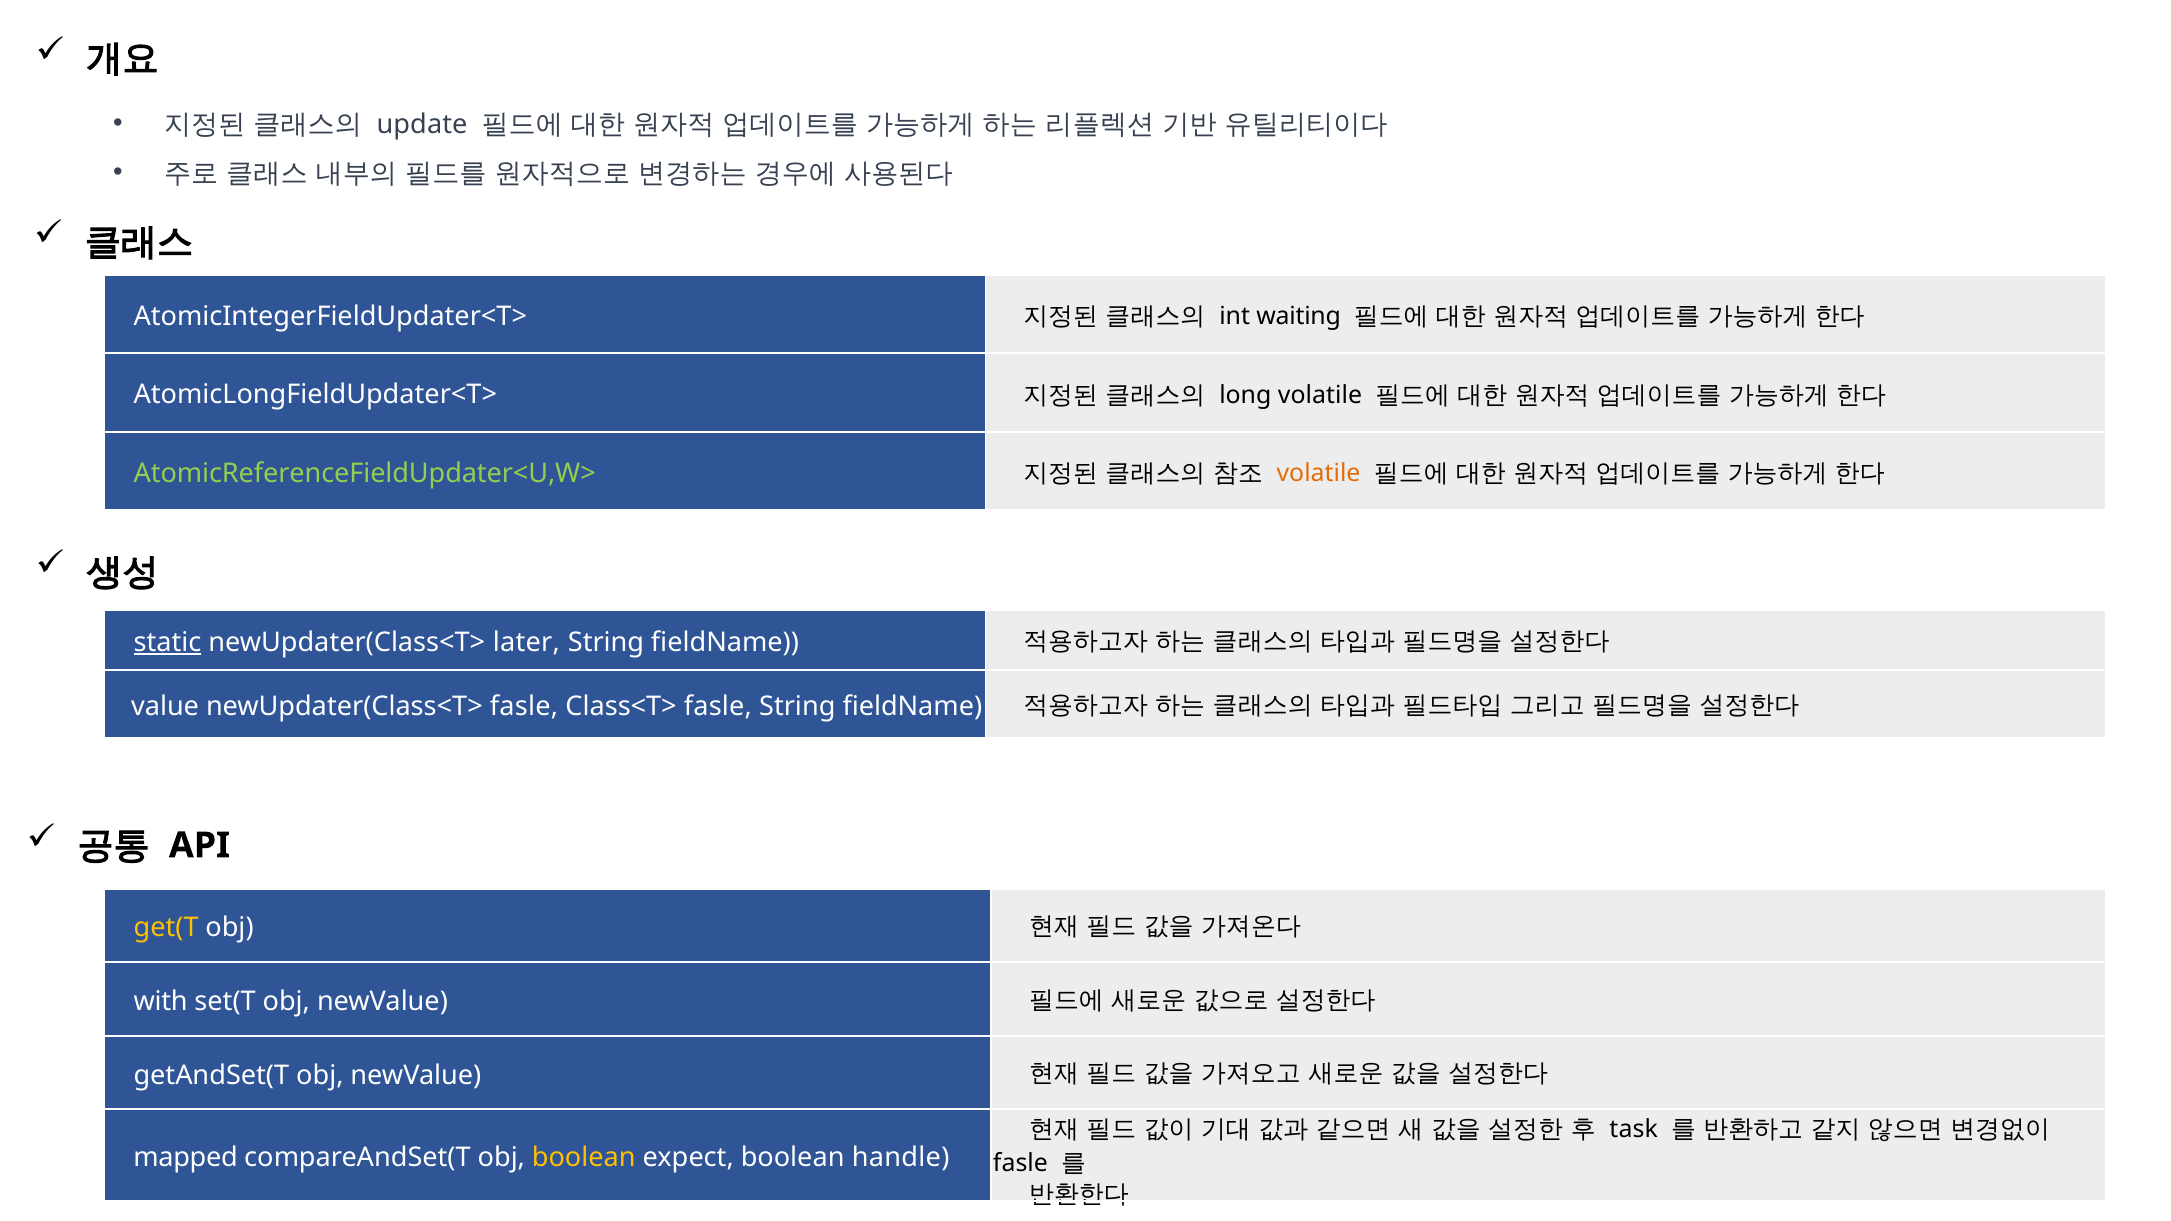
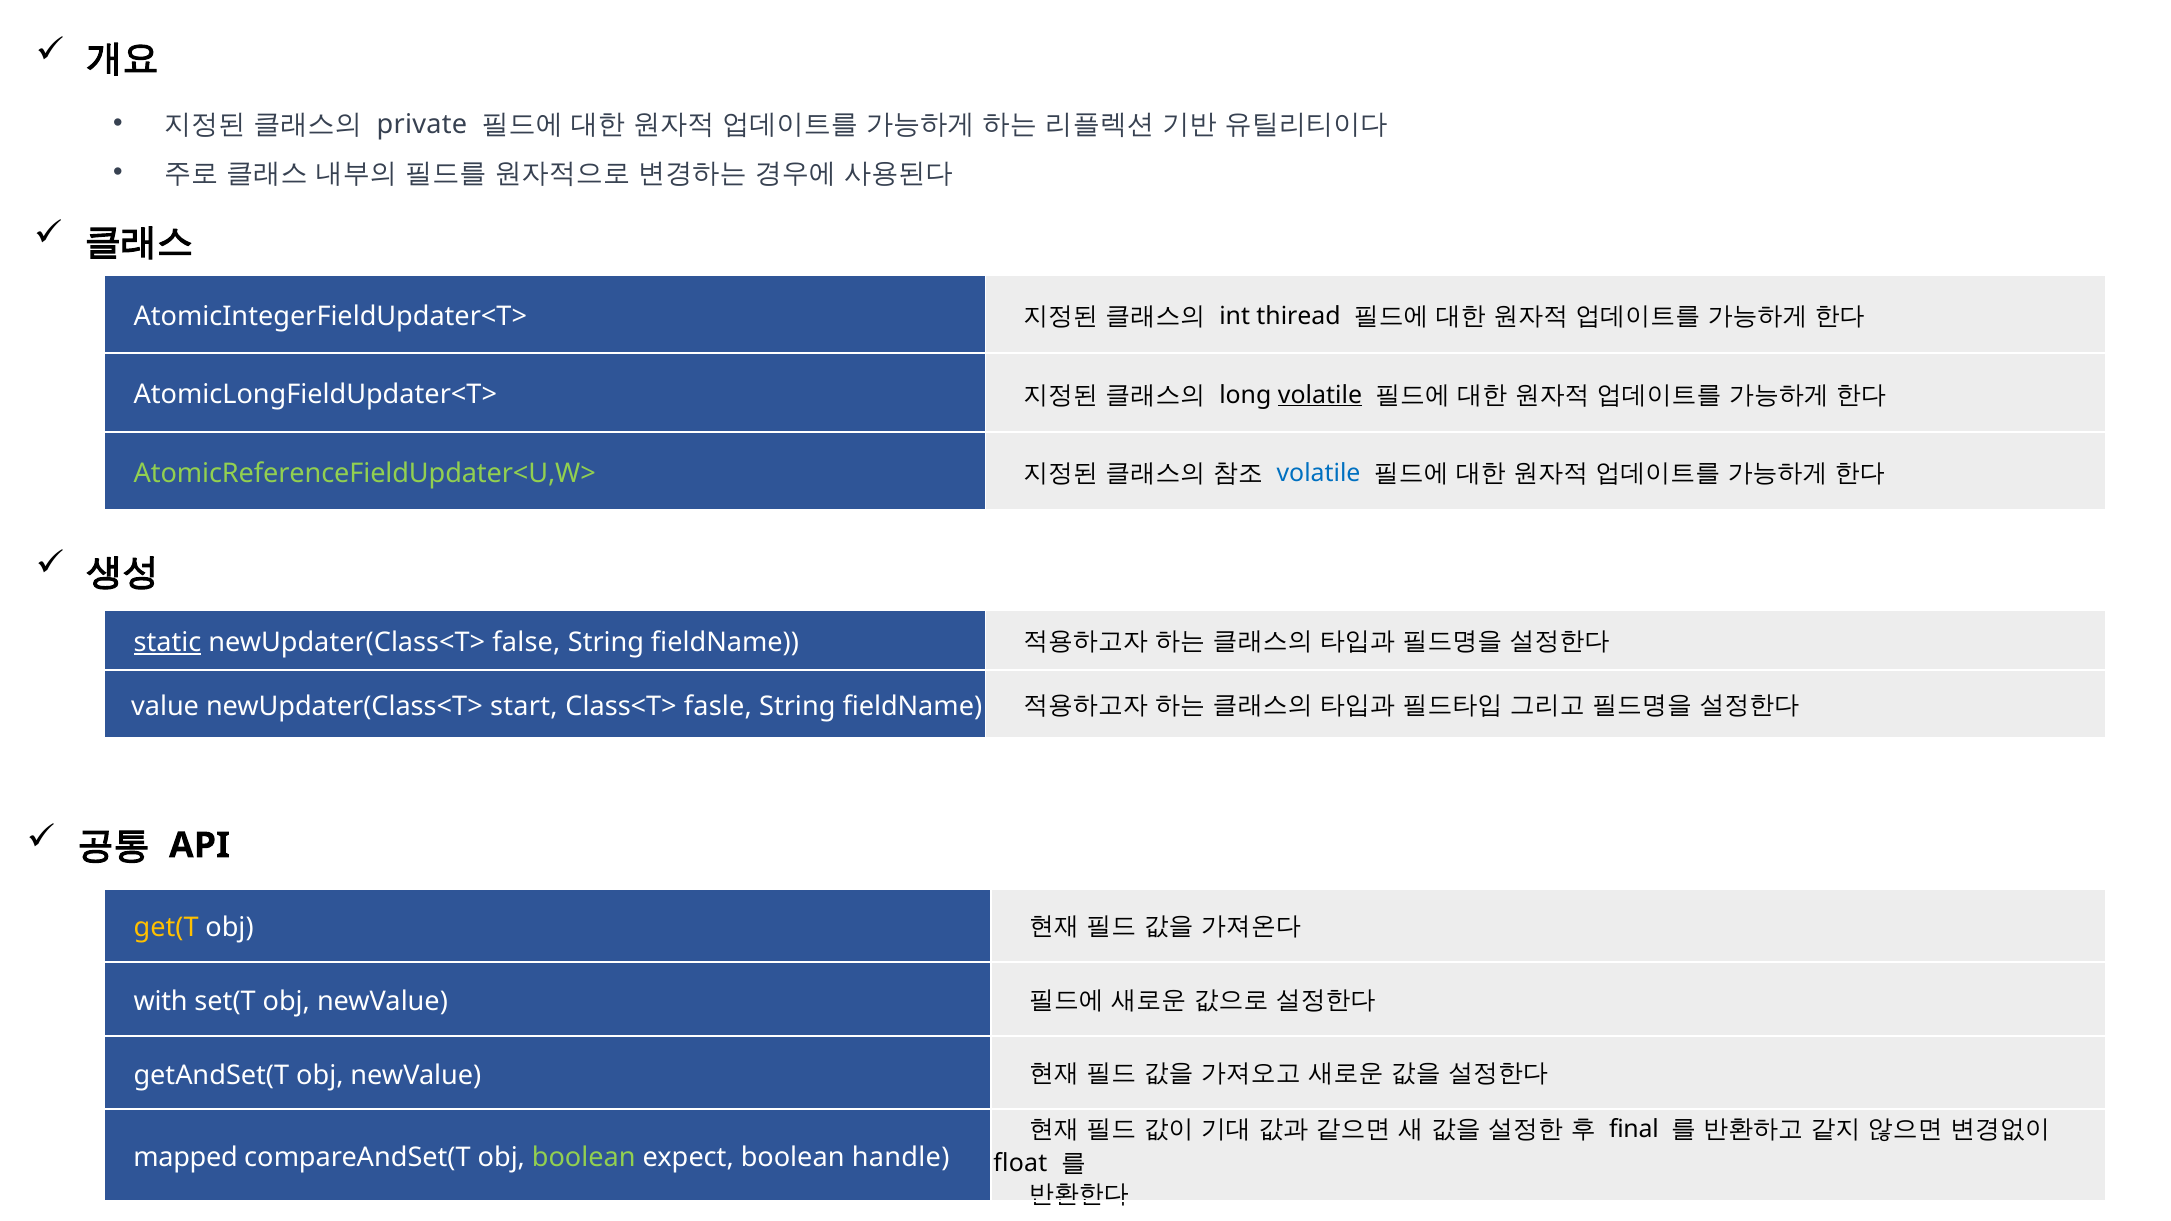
update: update -> private
waiting: waiting -> thiread
volatile at (1320, 395) underline: none -> present
volatile at (1319, 473) colour: orange -> blue
later: later -> false
newUpdater(Class<T> fasle: fasle -> start
task: task -> final
boolean at (584, 1158) colour: yellow -> light green
fasle at (1020, 1163): fasle -> float
